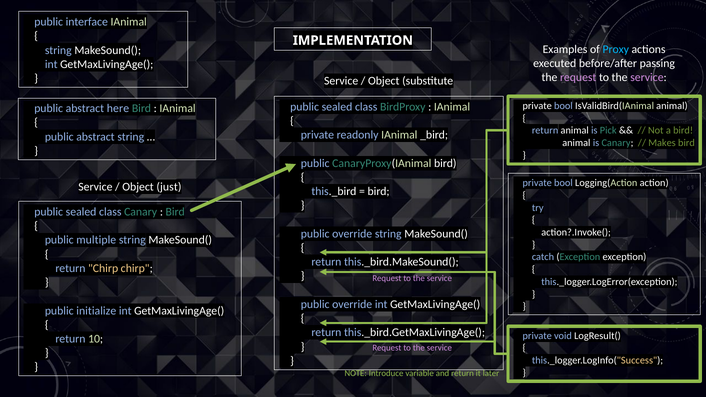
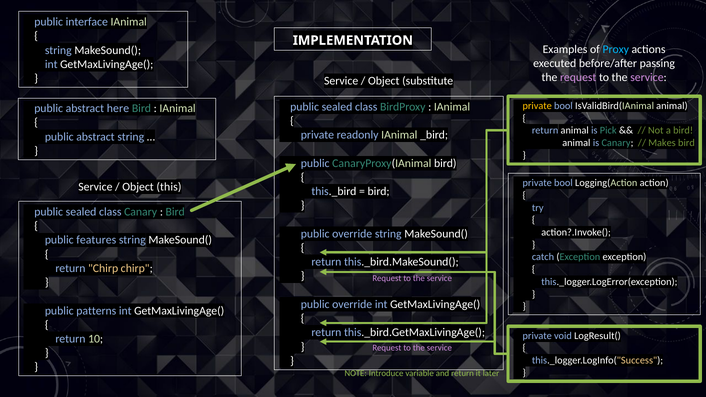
private at (537, 106) colour: white -> yellow
just: just -> this
multiple: multiple -> features
initialize: initialize -> patterns
